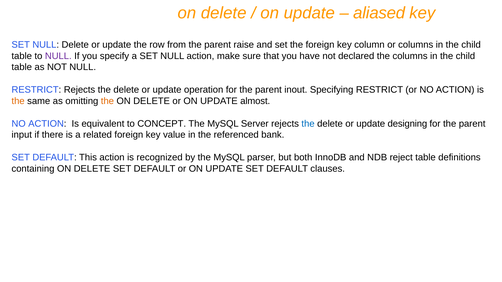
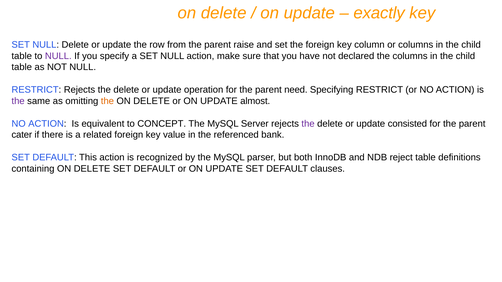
aliased: aliased -> exactly
inout: inout -> need
the at (18, 101) colour: orange -> purple
the at (308, 124) colour: blue -> purple
designing: designing -> consisted
input: input -> cater
